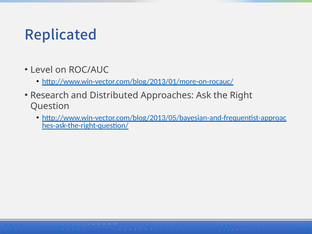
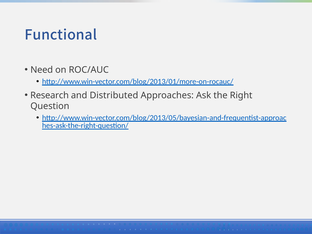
Replicated: Replicated -> Functional
Level: Level -> Need
